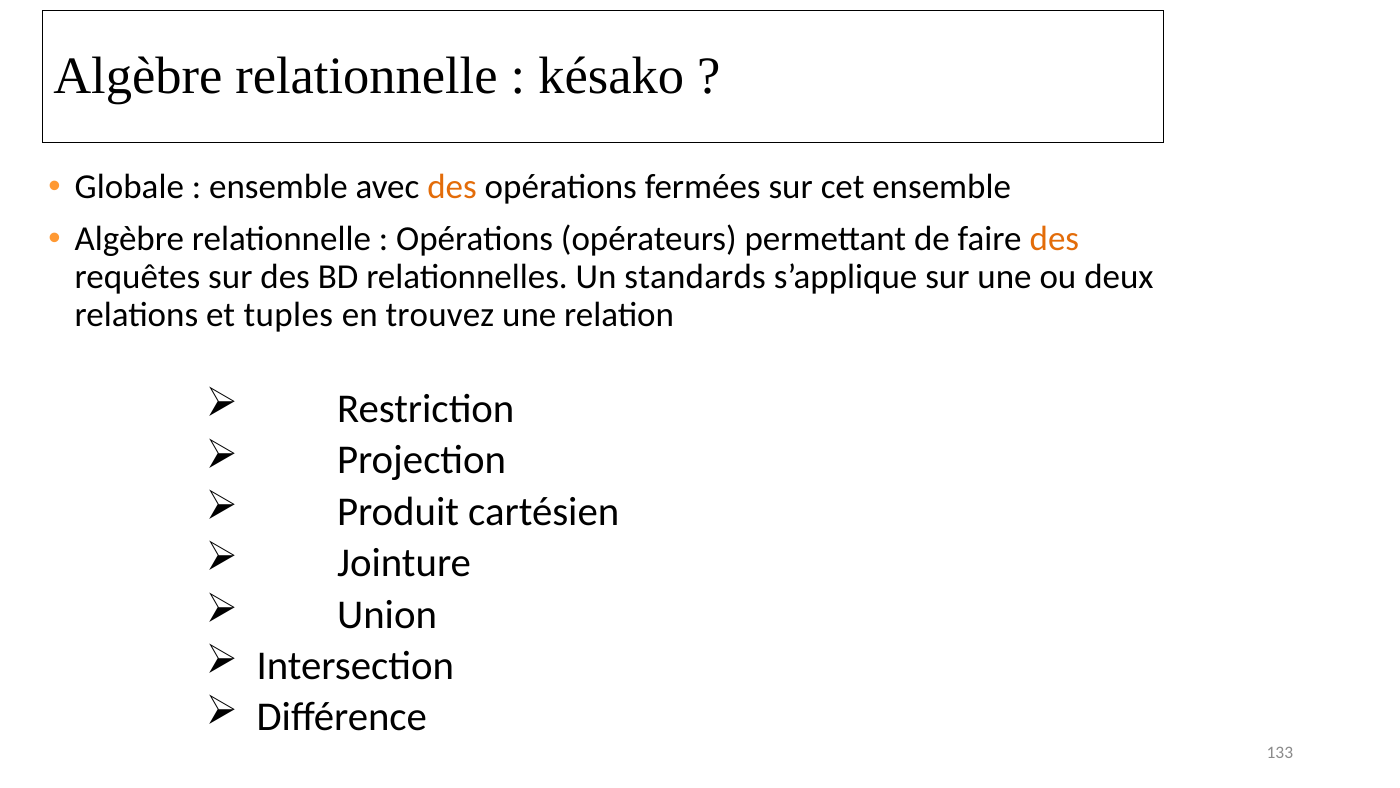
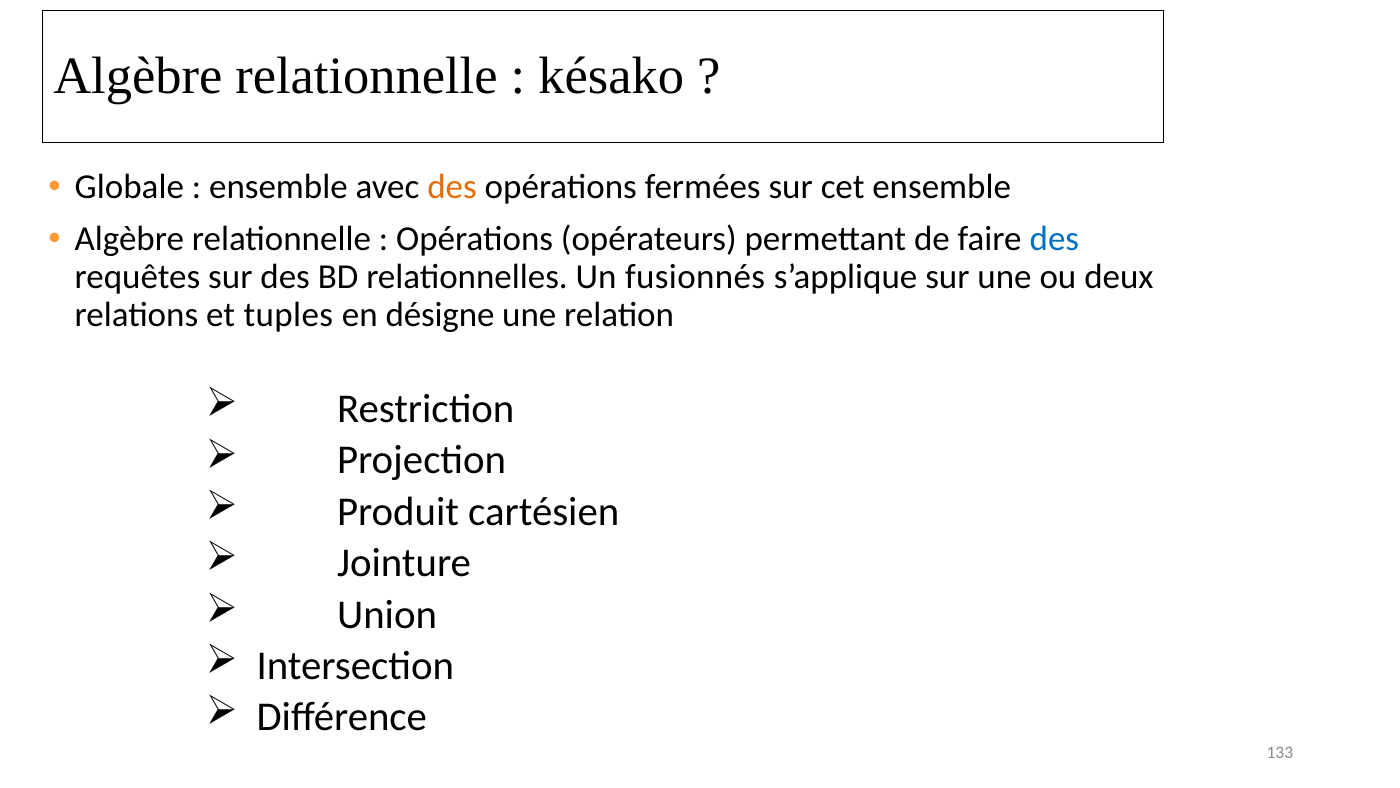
des at (1054, 239) colour: orange -> blue
standards: standards -> fusionnés
trouvez: trouvez -> désigne
